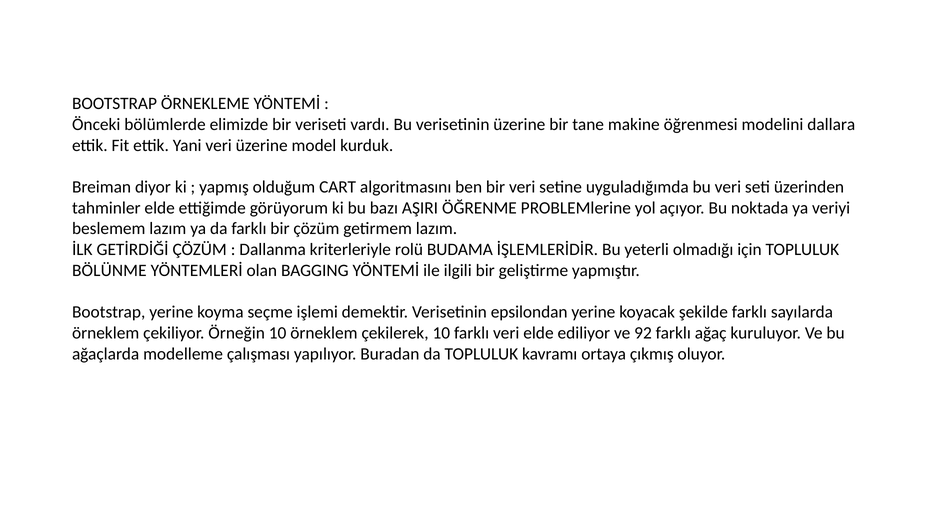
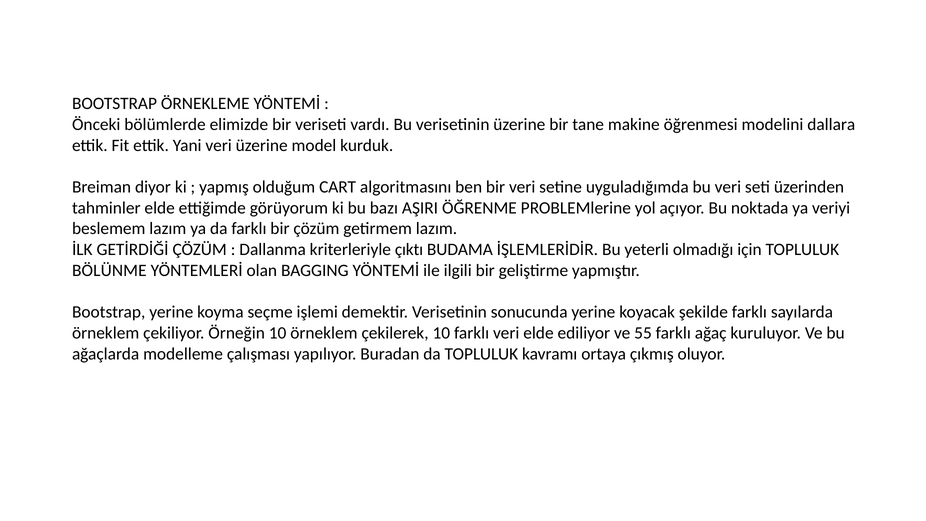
rolü: rolü -> çıktı
epsilondan: epsilondan -> sonucunda
92: 92 -> 55
